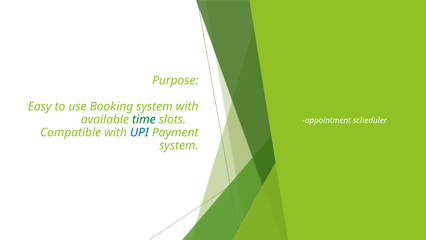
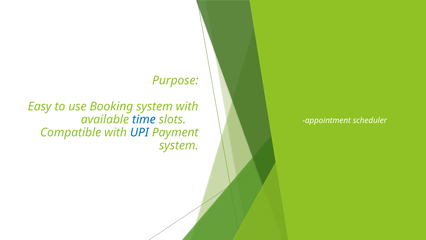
time colour: green -> blue
